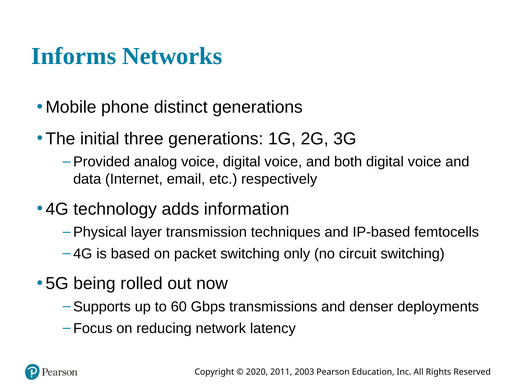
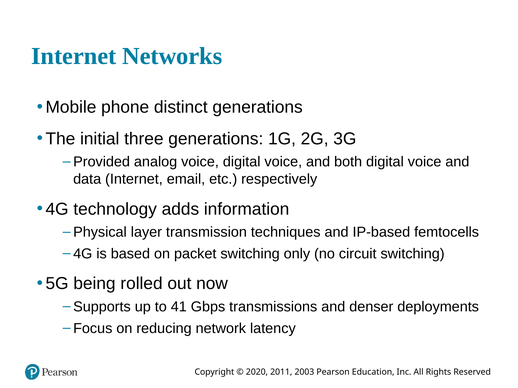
Informs at (74, 56): Informs -> Internet
60: 60 -> 41
